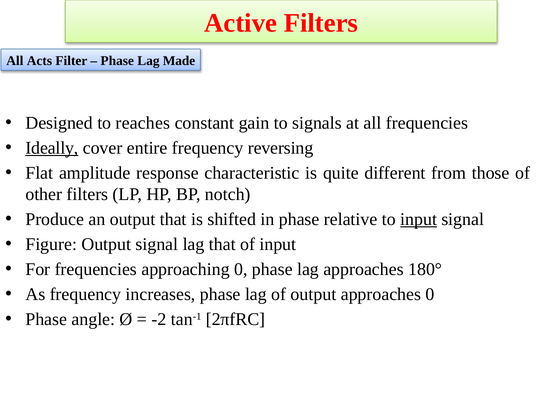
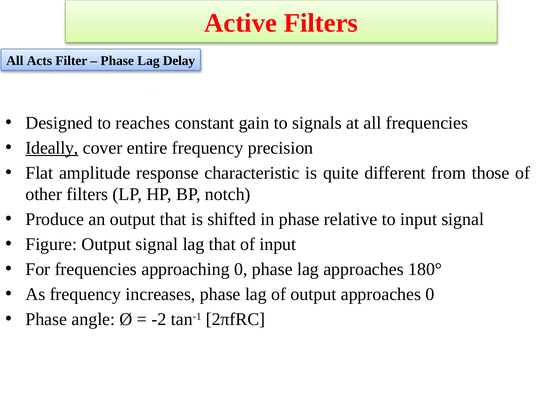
Made: Made -> Delay
reversing: reversing -> precision
input at (419, 219) underline: present -> none
